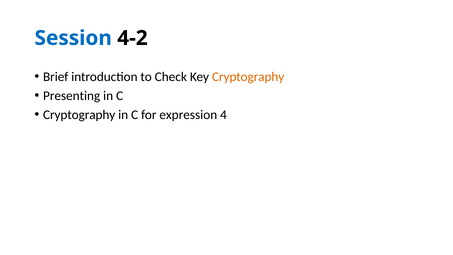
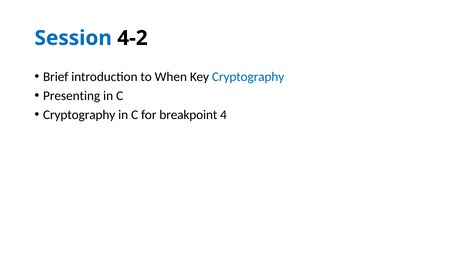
Check: Check -> When
Cryptography at (248, 77) colour: orange -> blue
expression: expression -> breakpoint
